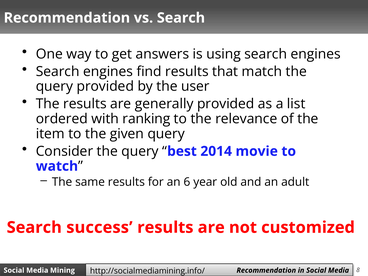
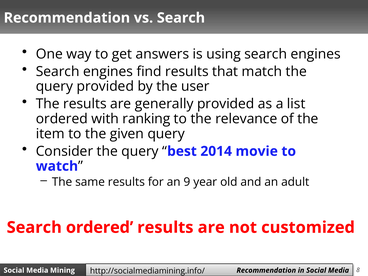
6: 6 -> 9
Search success: success -> ordered
